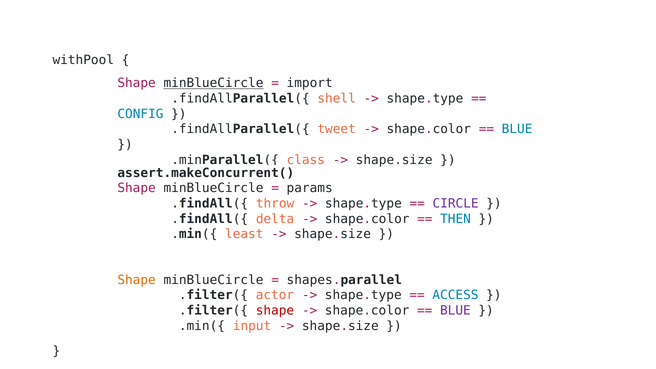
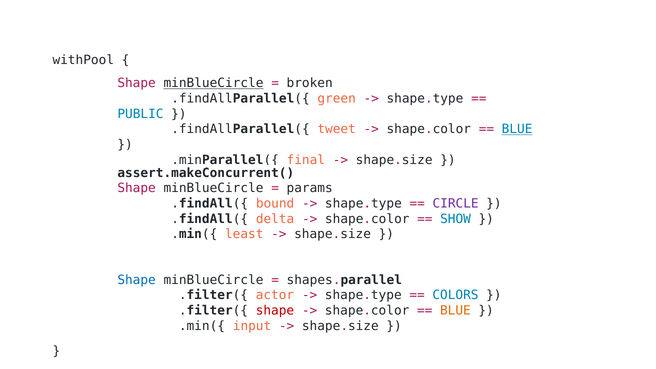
import: import -> broken
shell: shell -> green
CONFIG: CONFIG -> PUBLIC
BLUE at (517, 129) underline: none -> present
class: class -> final
throw: throw -> bound
THEN: THEN -> SHOW
Shape at (137, 280) colour: orange -> blue
ACCESS: ACCESS -> COLORS
BLUE at (455, 311) colour: purple -> orange
